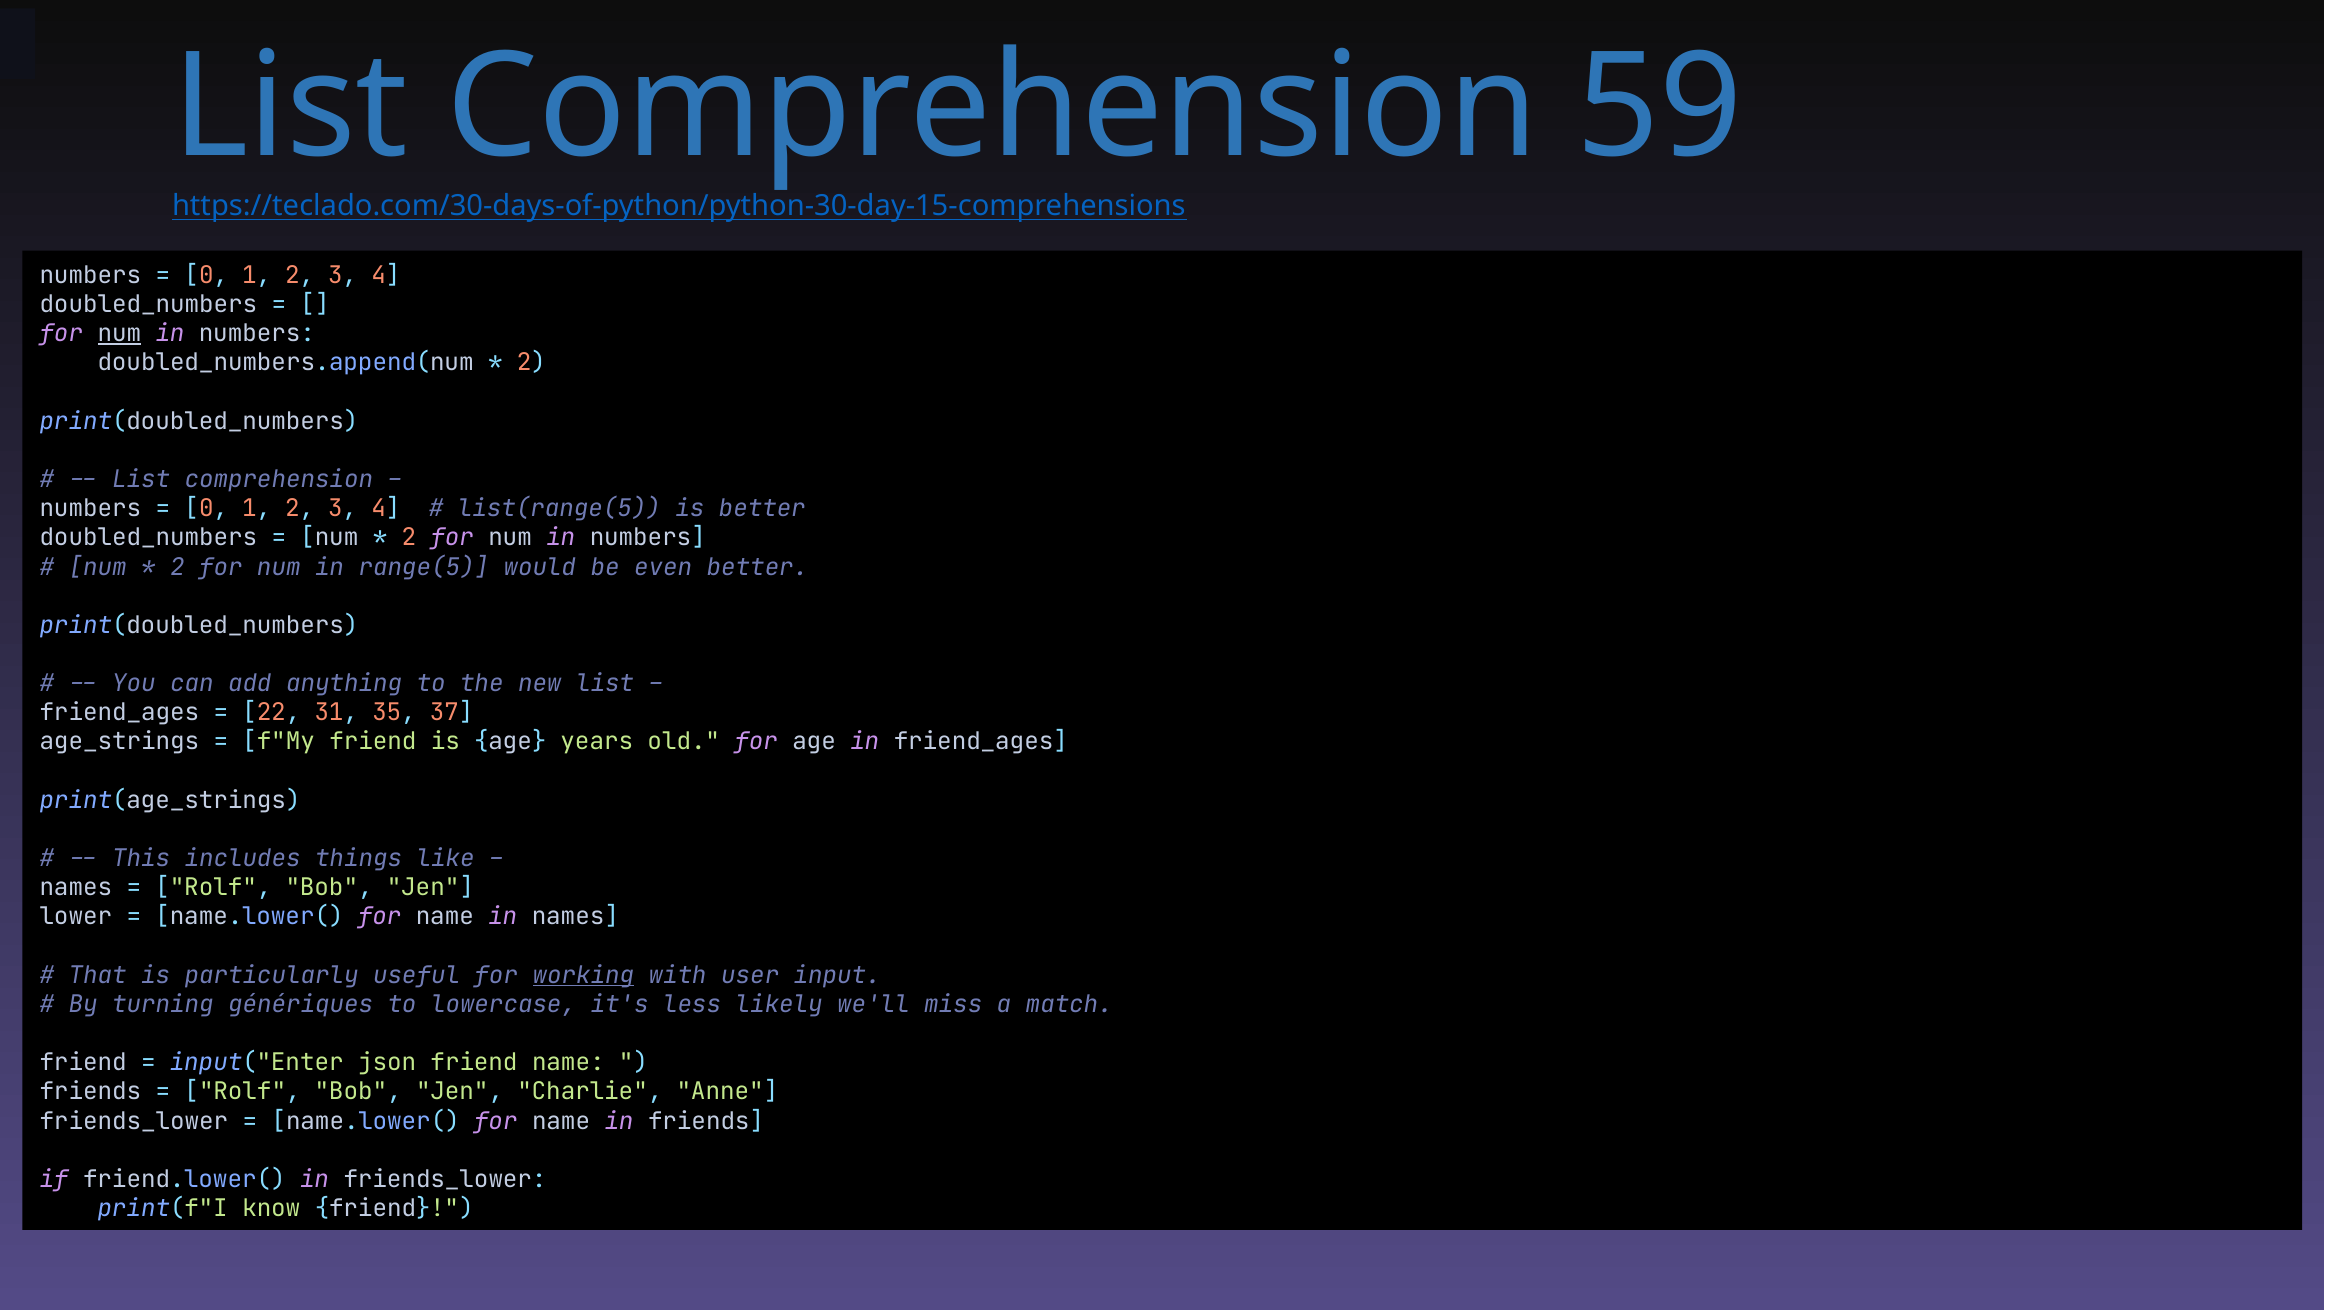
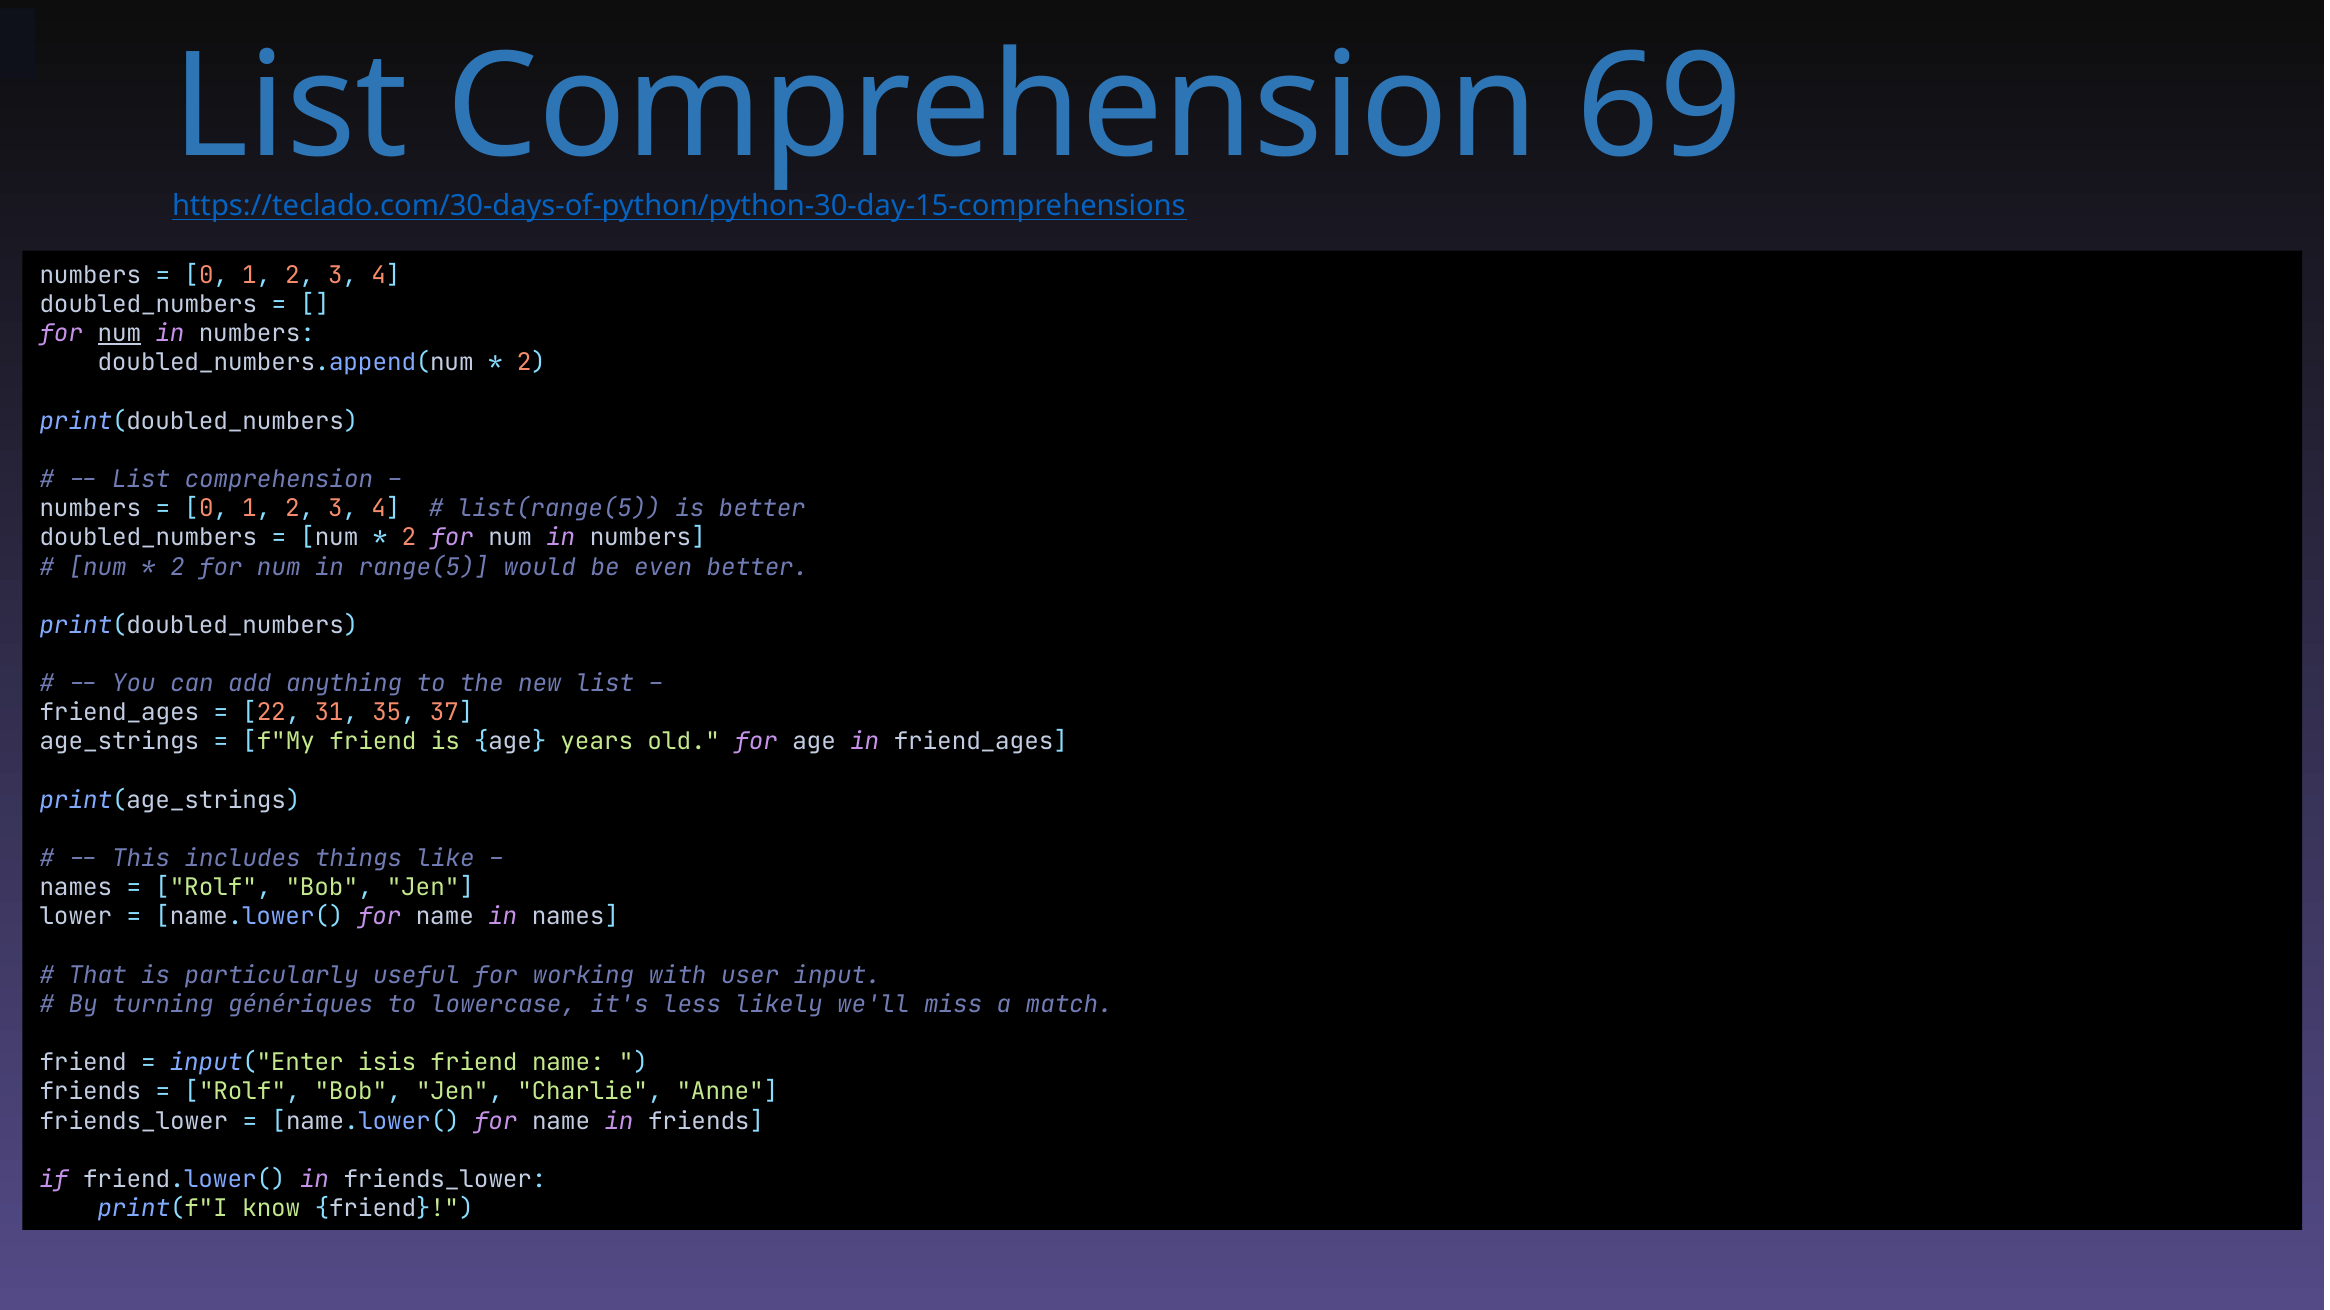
59: 59 -> 69
working underline: present -> none
json: json -> isis
